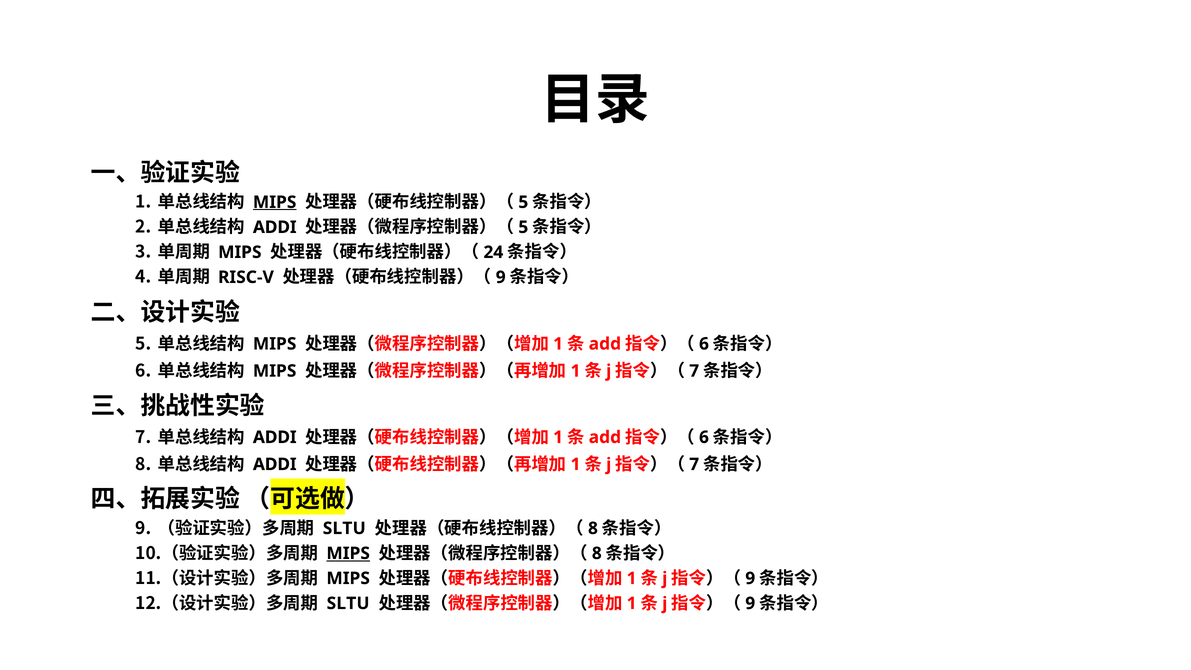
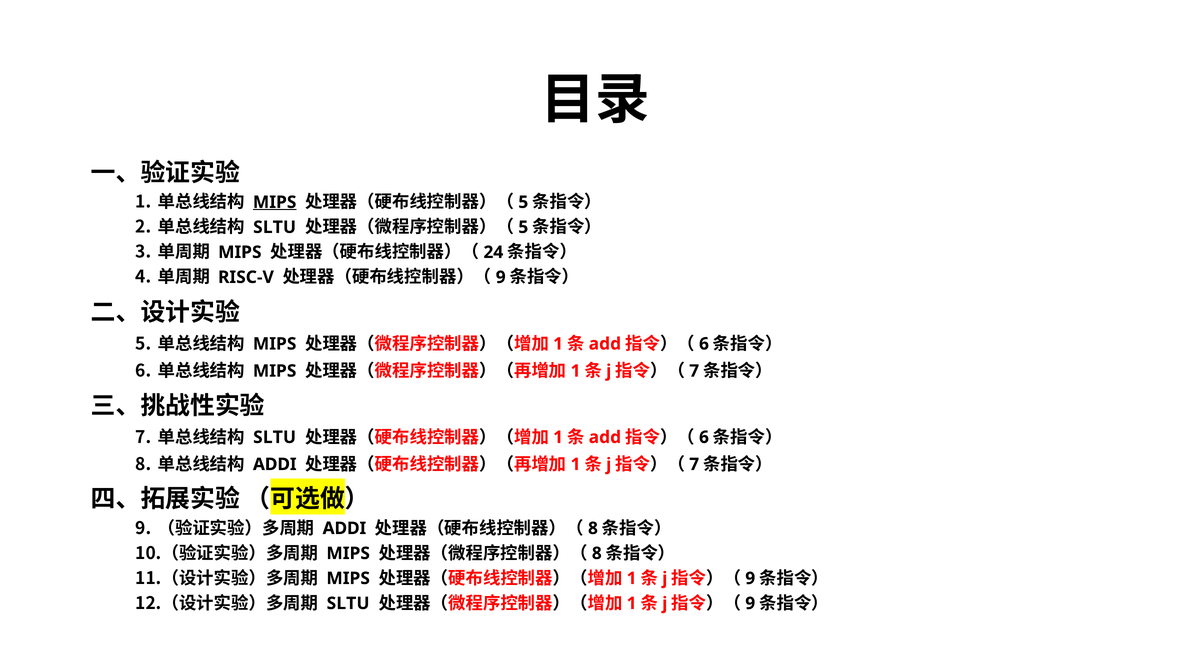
ADDI at (275, 227): ADDI -> SLTU
ADDI at (275, 437): ADDI -> SLTU
SLTU at (344, 528): SLTU -> ADDI
MIPS at (348, 553) underline: present -> none
